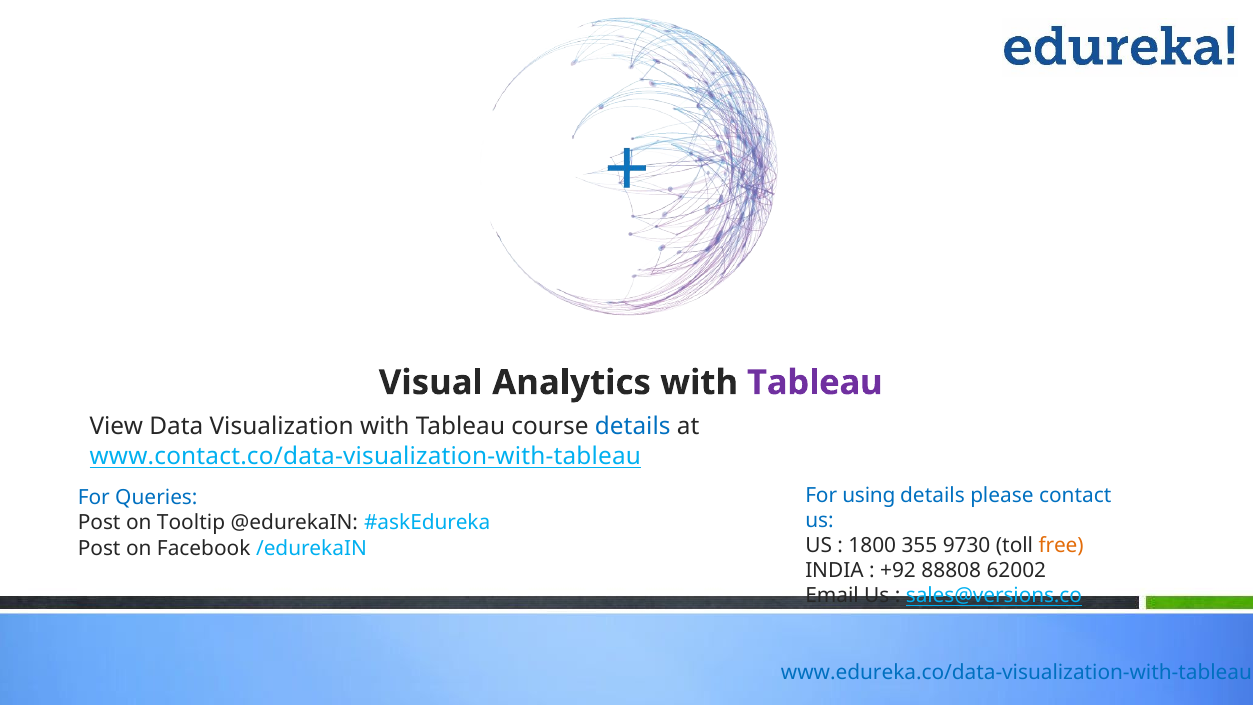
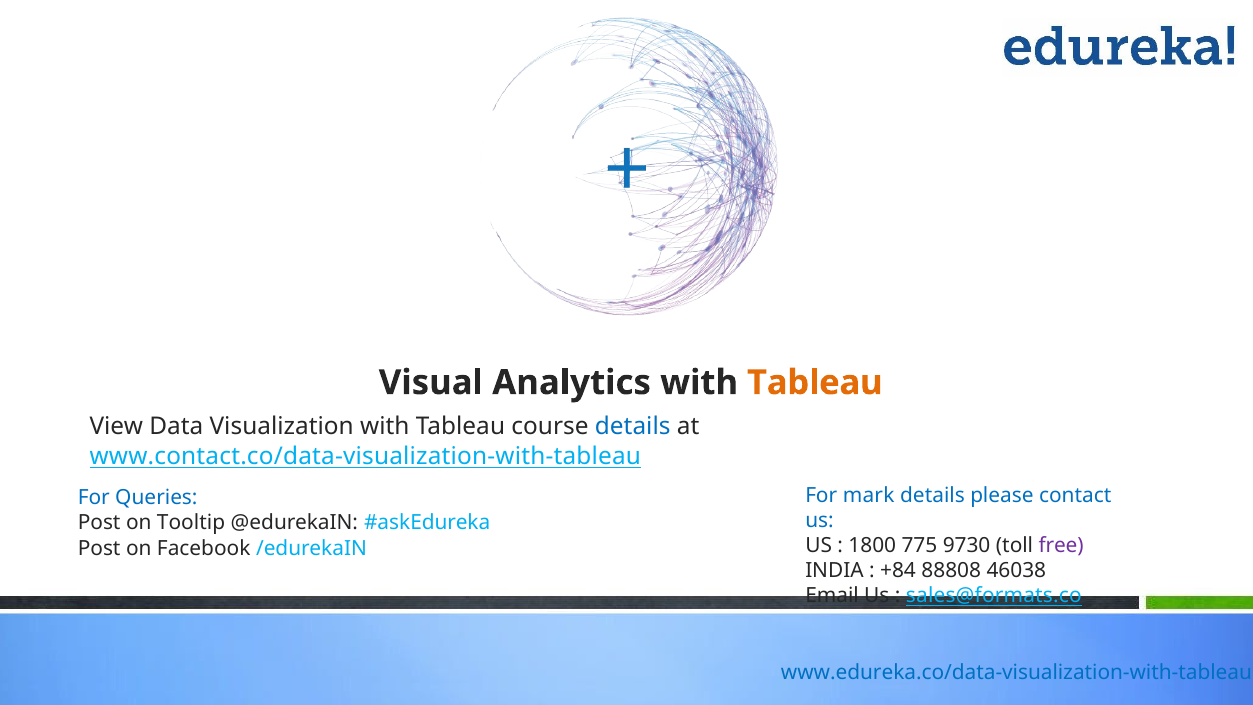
Tableau at (815, 383) colour: purple -> orange
using: using -> mark
355: 355 -> 775
free colour: orange -> purple
+92: +92 -> +84
62002: 62002 -> 46038
sales@versions.co: sales@versions.co -> sales@formats.co
